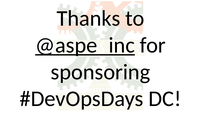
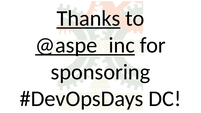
Thanks underline: none -> present
